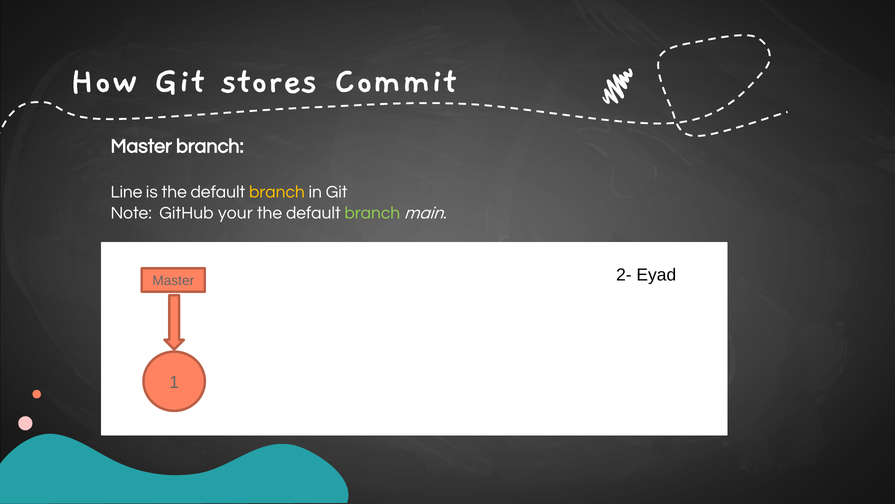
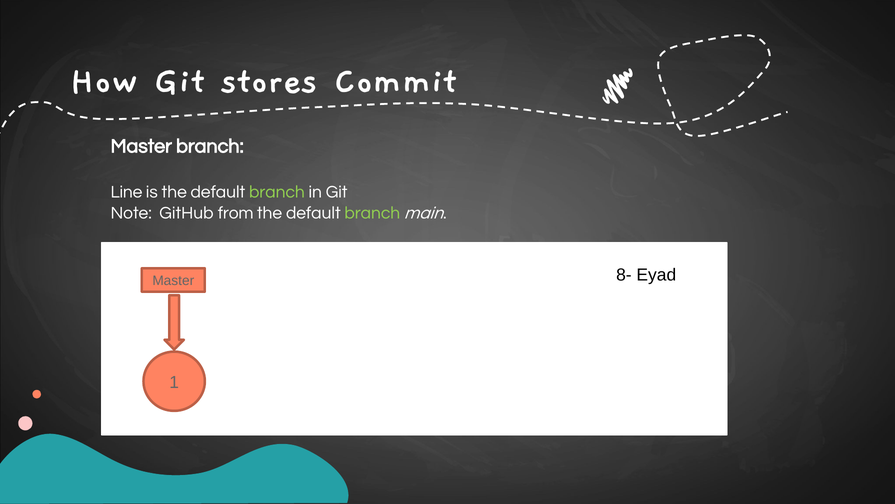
branch at (277, 192) colour: yellow -> light green
your: your -> from
2-: 2- -> 8-
